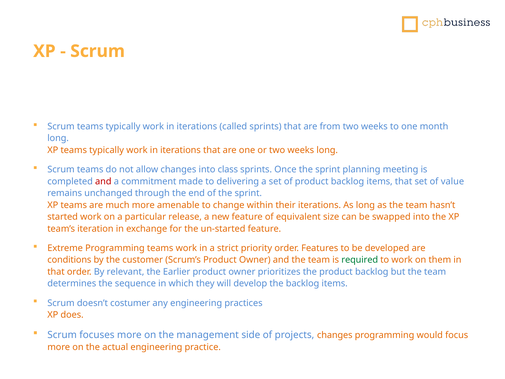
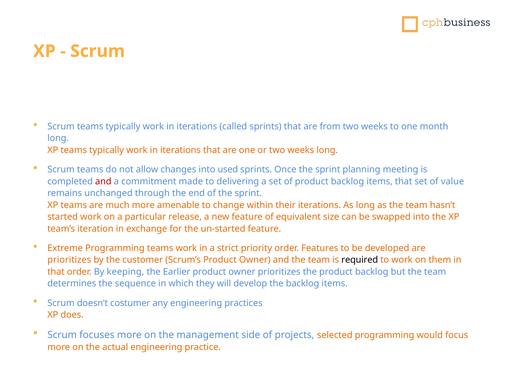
class: class -> used
conditions at (69, 260): conditions -> prioritizes
required colour: green -> black
relevant: relevant -> keeping
projects changes: changes -> selected
